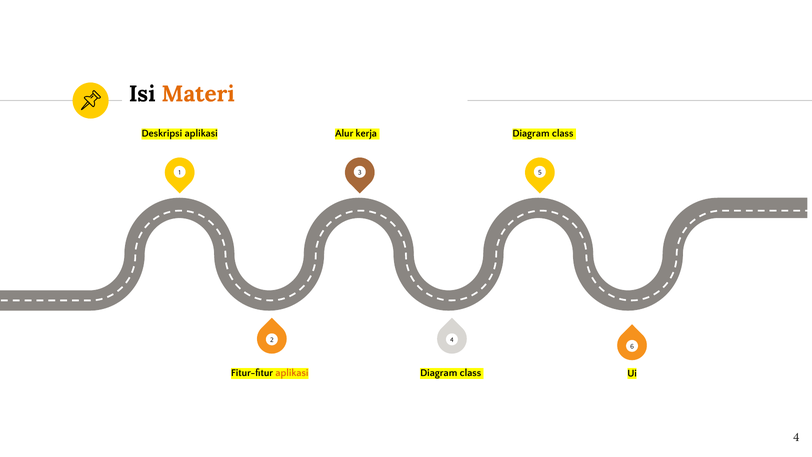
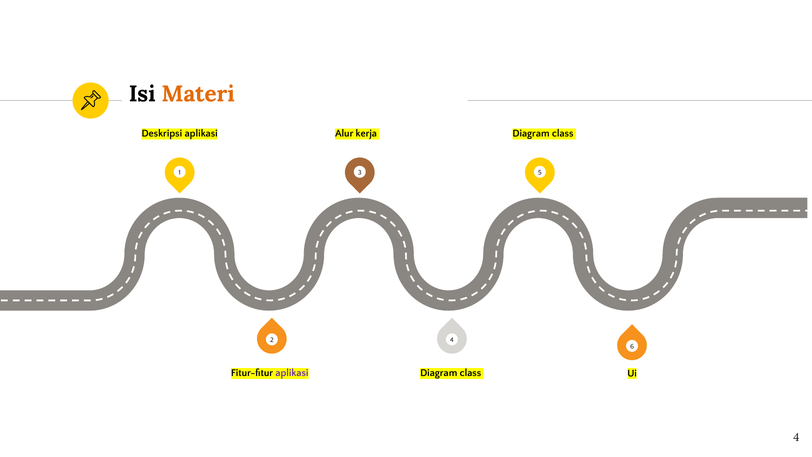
aplikasi at (292, 373) colour: orange -> purple
